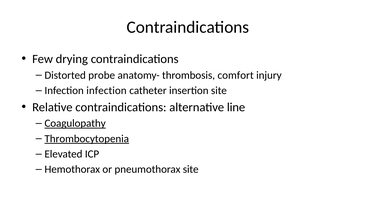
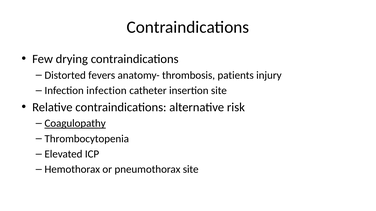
probe: probe -> fevers
comfort: comfort -> patients
line: line -> risk
Thrombocytopenia underline: present -> none
